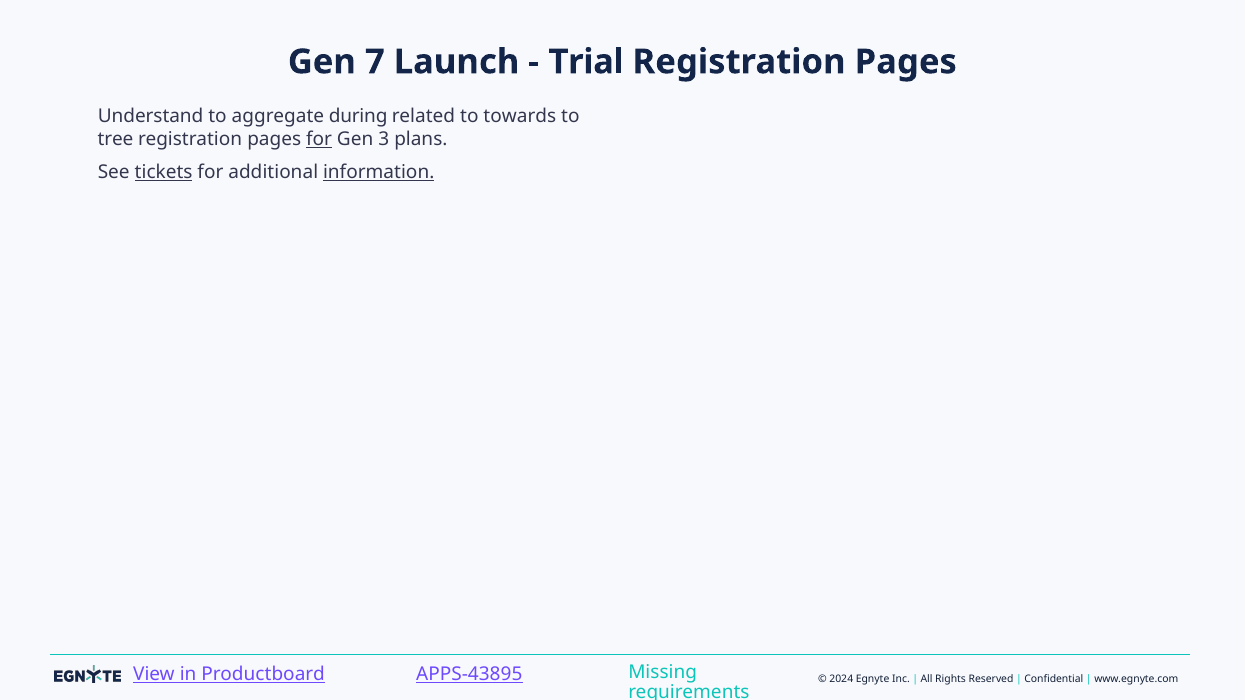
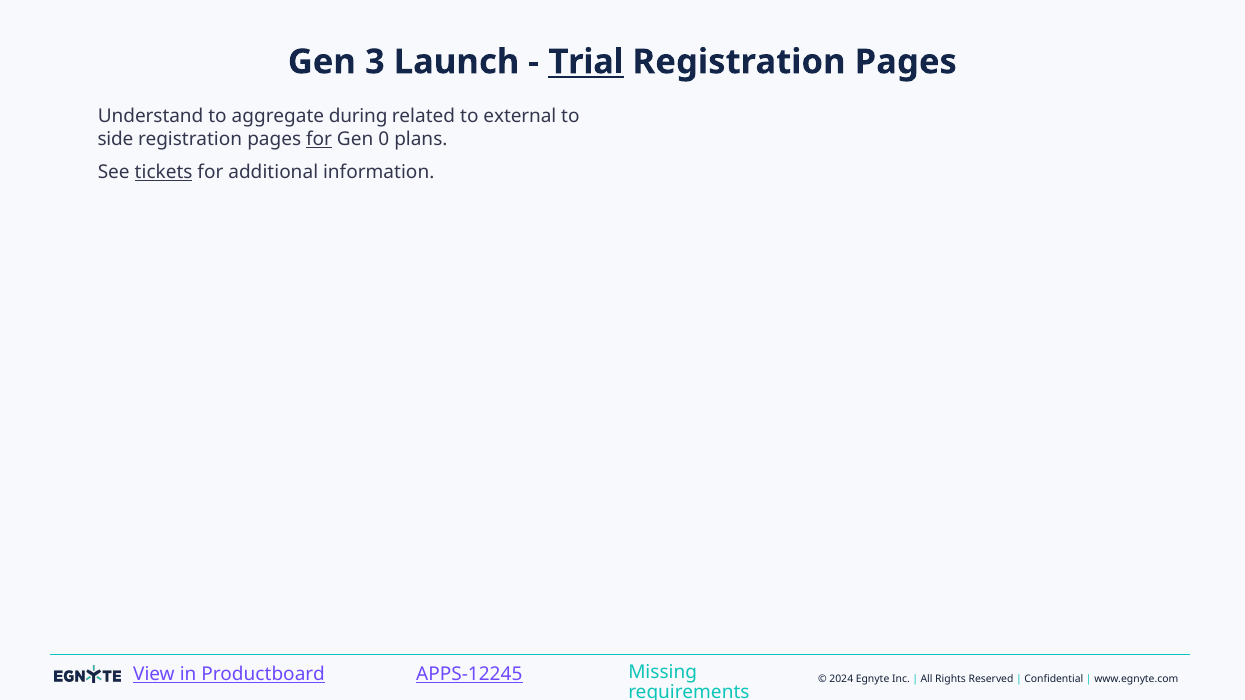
7: 7 -> 3
Trial underline: none -> present
towards: towards -> external
tree: tree -> side
3: 3 -> 0
information underline: present -> none
APPS-43895: APPS-43895 -> APPS-12245
